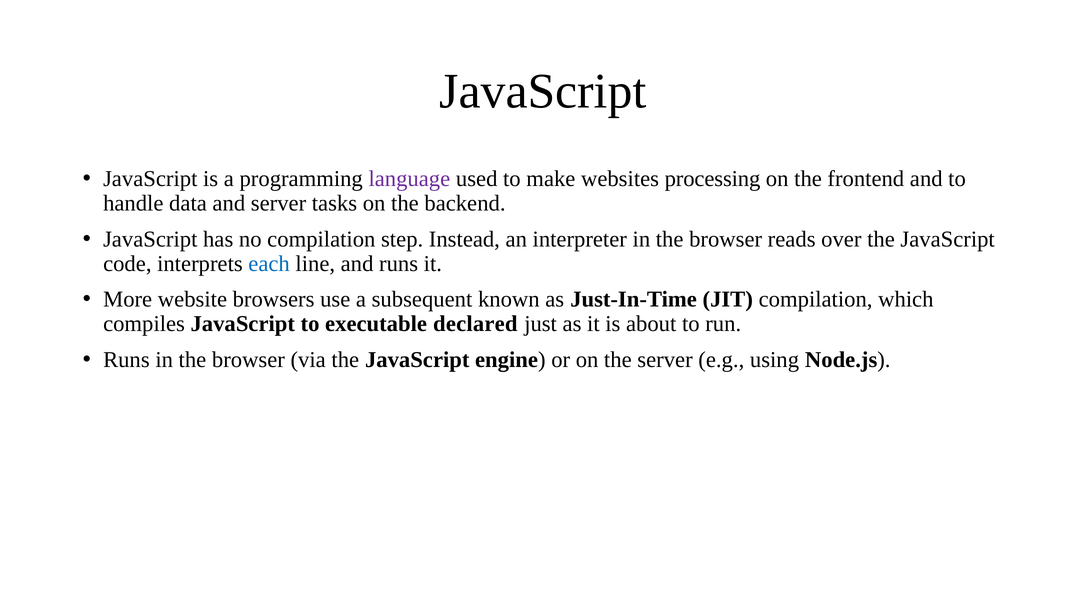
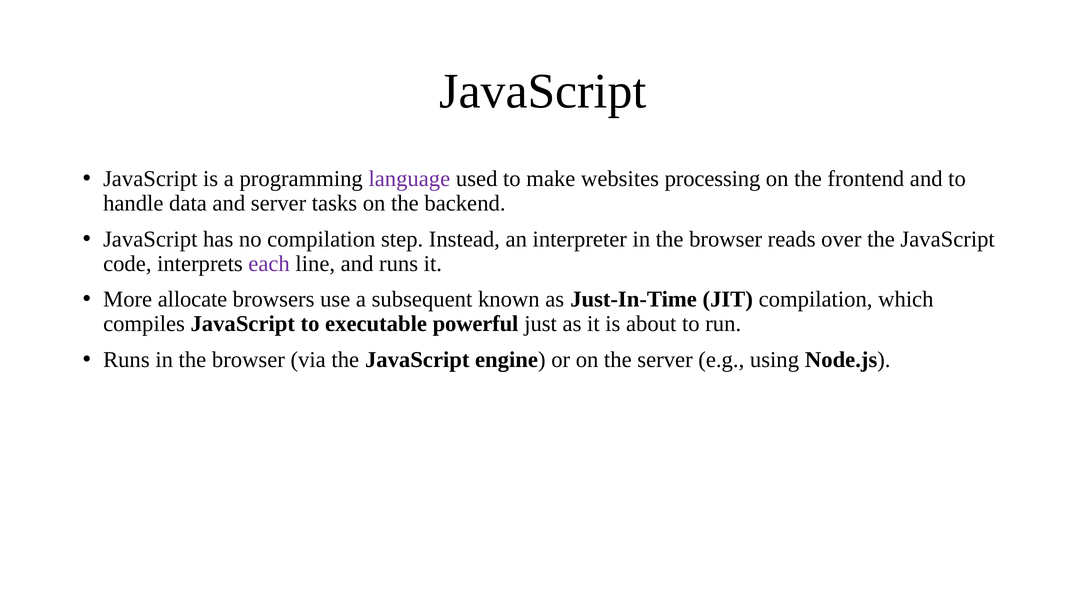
each colour: blue -> purple
website: website -> allocate
declared: declared -> powerful
